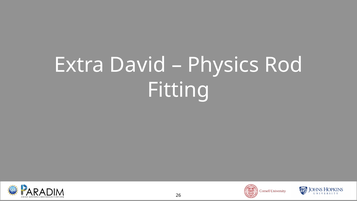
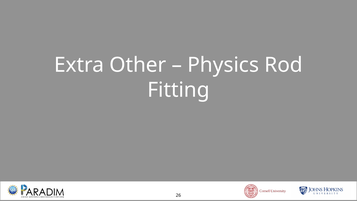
David: David -> Other
